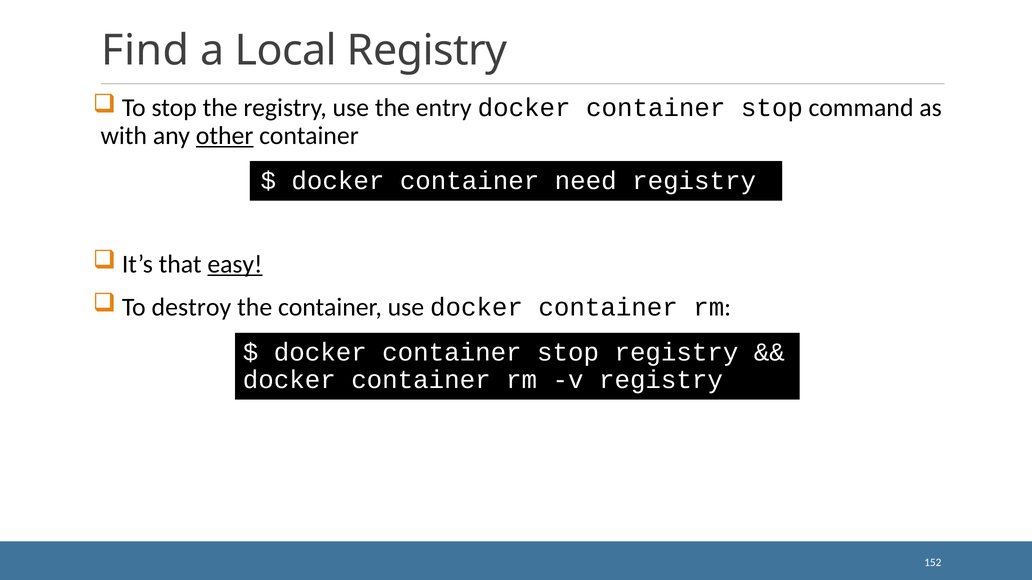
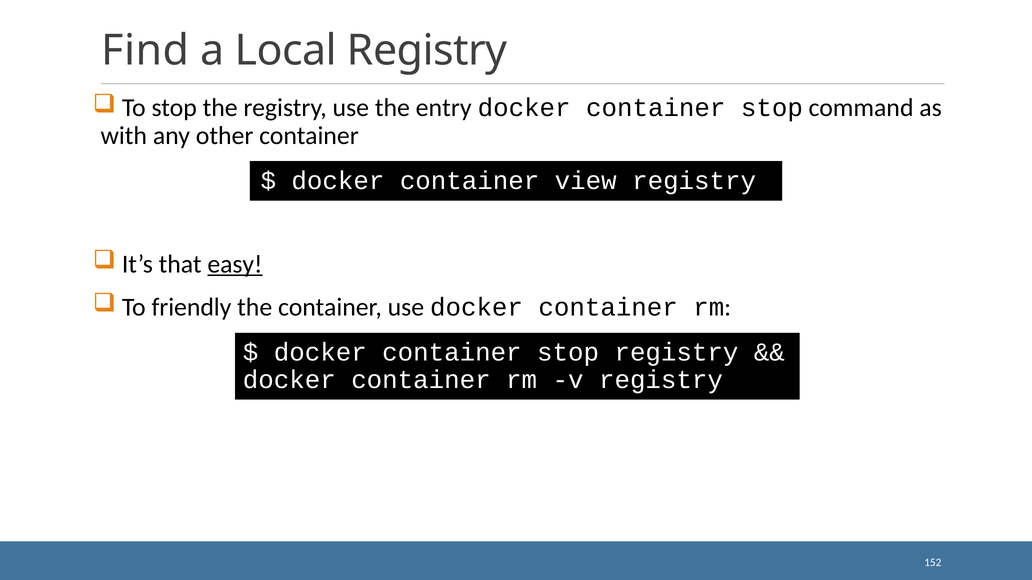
other underline: present -> none
need: need -> view
destroy: destroy -> friendly
